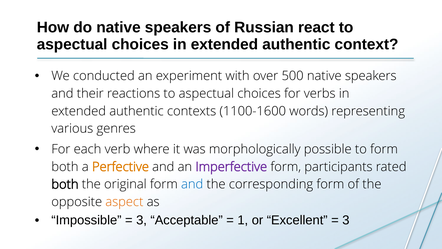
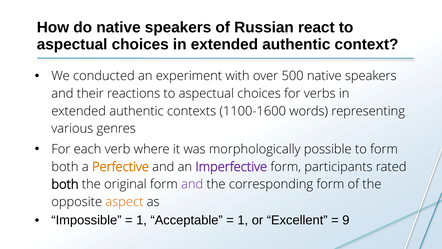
and at (192, 184) colour: blue -> purple
3 at (142, 220): 3 -> 1
3 at (346, 220): 3 -> 9
